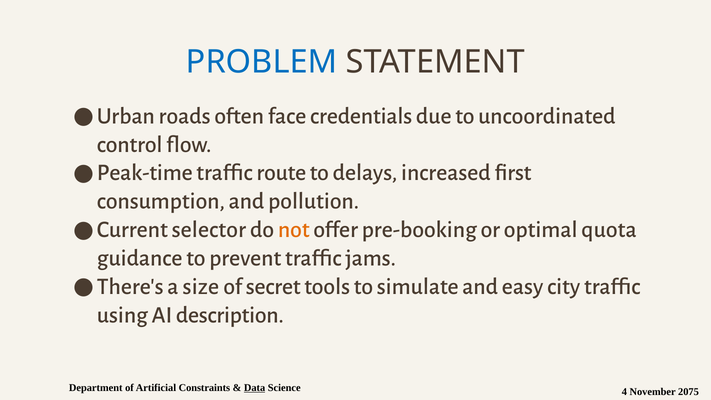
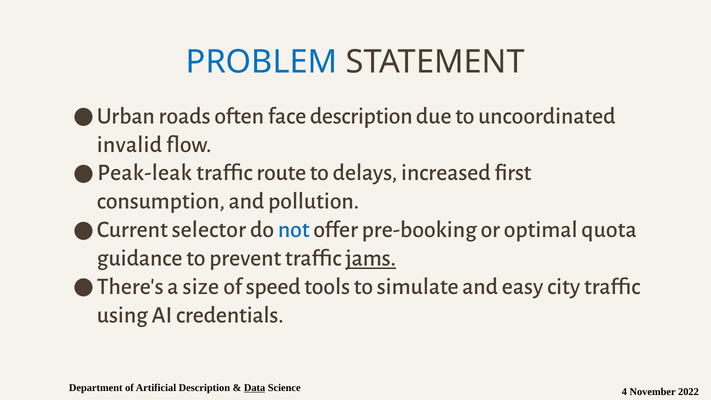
face credentials: credentials -> description
control: control -> invalid
Peak-time: Peak-time -> Peak-leak
not colour: orange -> blue
jams underline: none -> present
secret: secret -> speed
description: description -> credentials
Artificial Constraints: Constraints -> Description
2075: 2075 -> 2022
